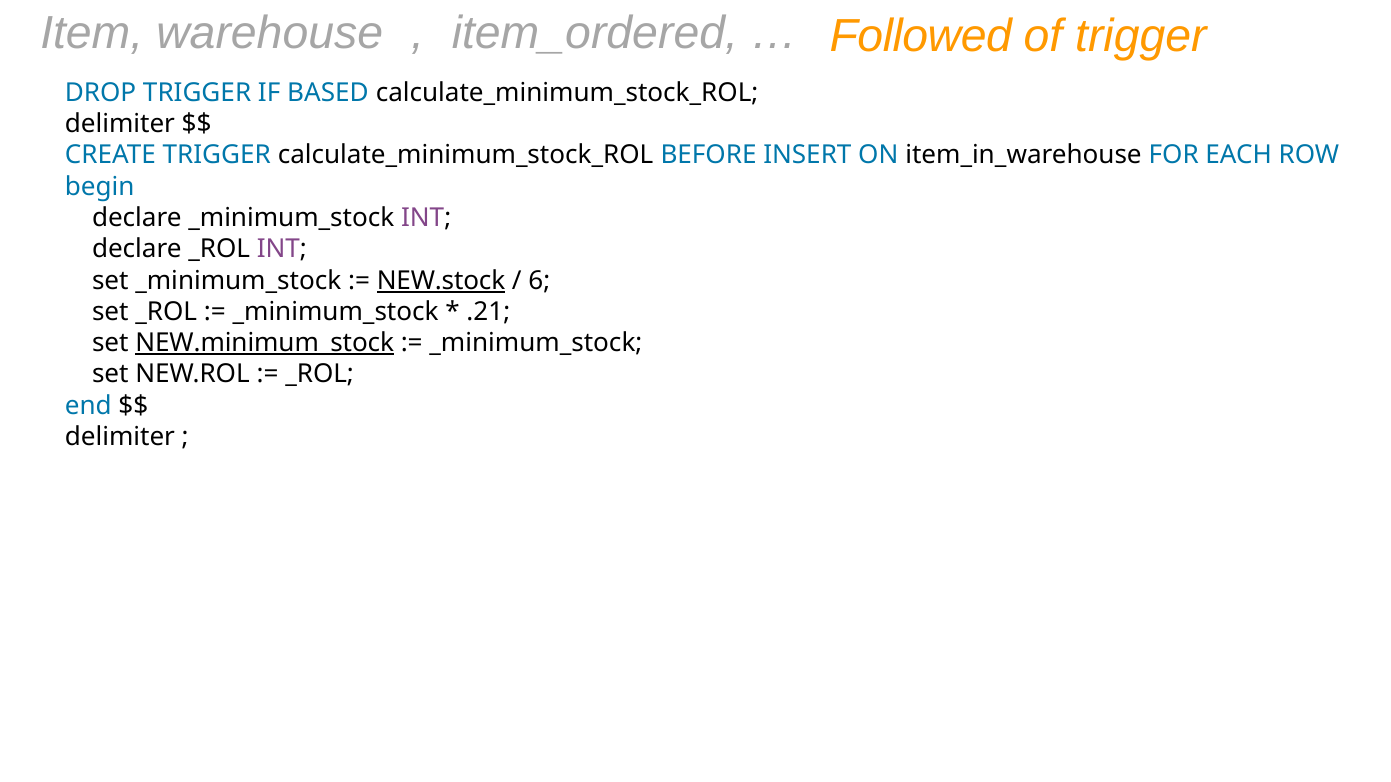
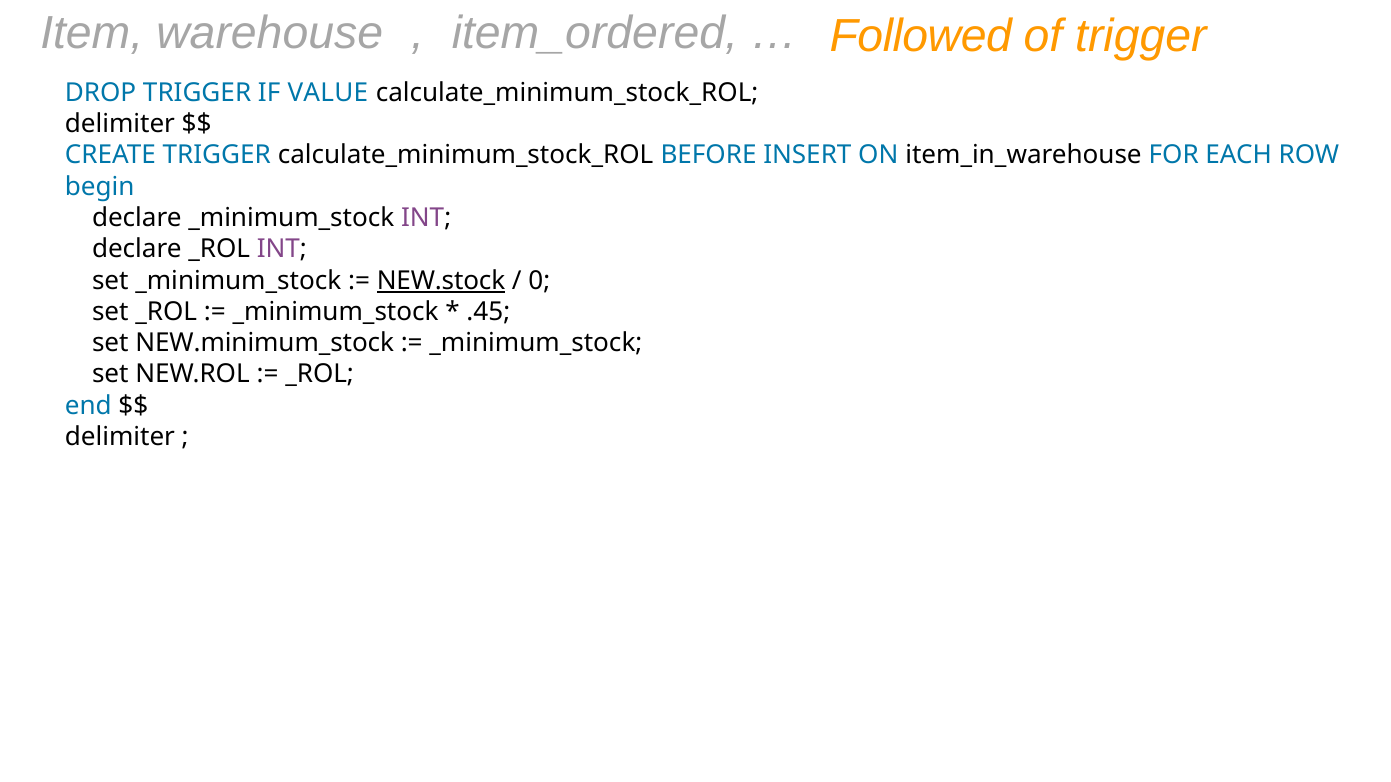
BASED: BASED -> VALUE
6: 6 -> 0
.21: .21 -> .45
NEW.minimum_stock underline: present -> none
